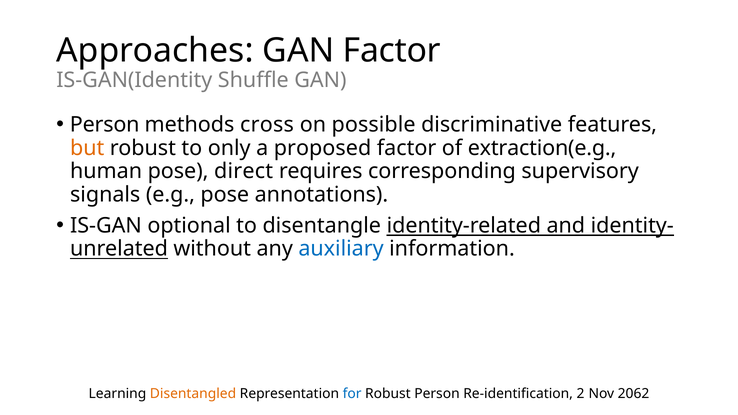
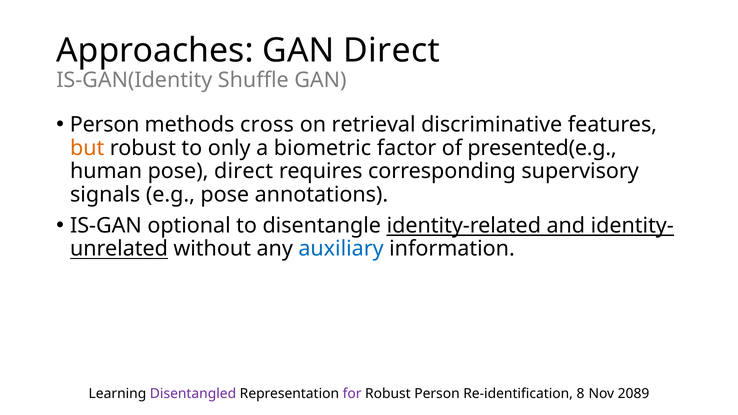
GAN Factor: Factor -> Direct
possible: possible -> retrieval
proposed: proposed -> biometric
extraction(e.g: extraction(e.g -> presented(e.g
Disentangled colour: orange -> purple
for colour: blue -> purple
2: 2 -> 8
2062: 2062 -> 2089
